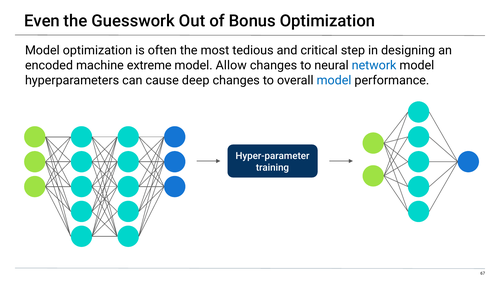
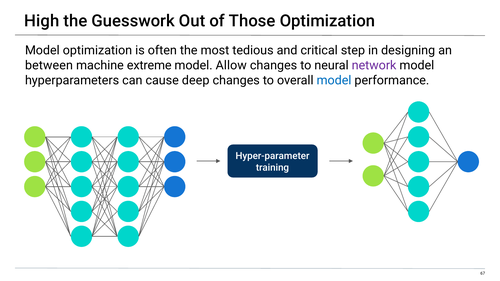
Even: Even -> High
Bonus: Bonus -> Those
encoded: encoded -> between
network colour: blue -> purple
